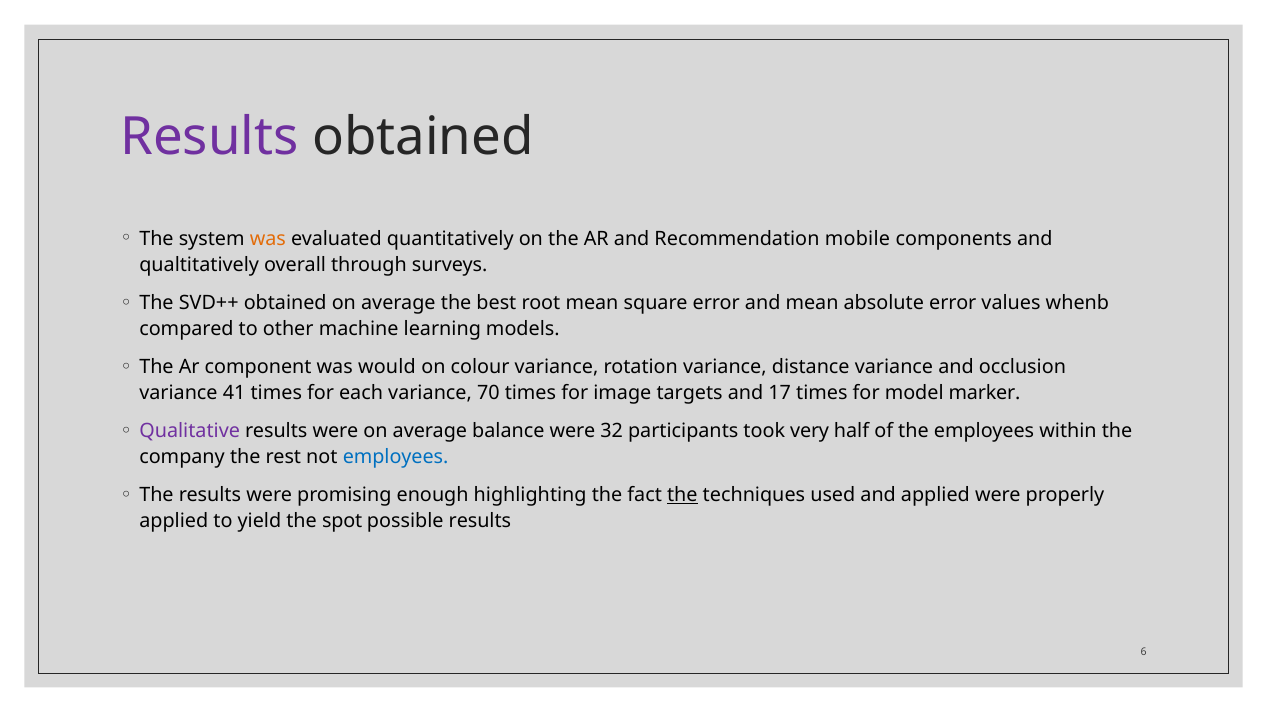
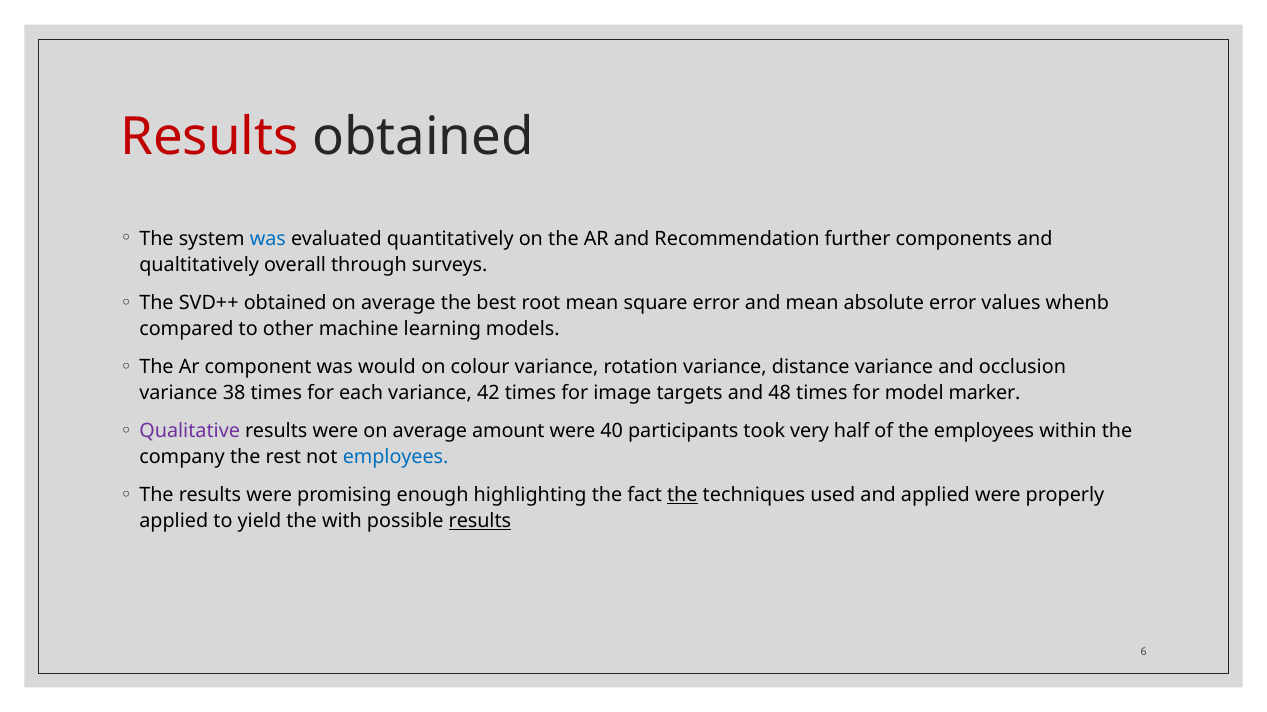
Results at (209, 138) colour: purple -> red
was at (268, 239) colour: orange -> blue
mobile: mobile -> further
41: 41 -> 38
70: 70 -> 42
17: 17 -> 48
balance: balance -> amount
32: 32 -> 40
spot: spot -> with
results at (480, 522) underline: none -> present
